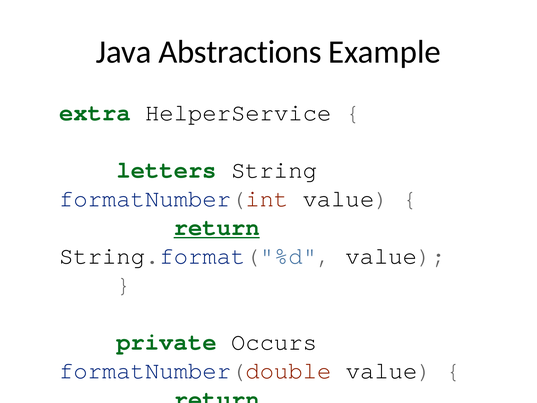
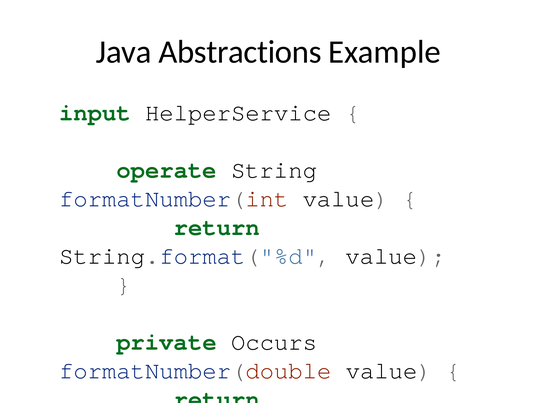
extra: extra -> input
letters: letters -> operate
return at (217, 227) underline: present -> none
